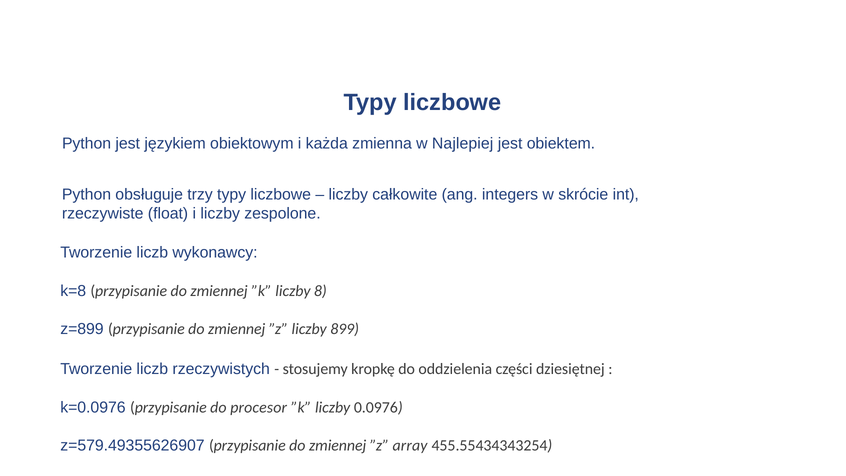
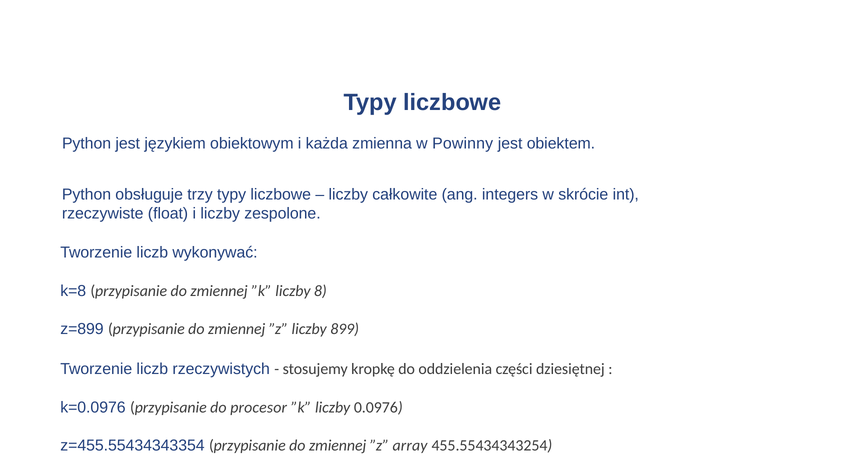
Najlepiej: Najlepiej -> Powinny
wykonawcy: wykonawcy -> wykonywać
z=579.49355626907: z=579.49355626907 -> z=455.55434343354
